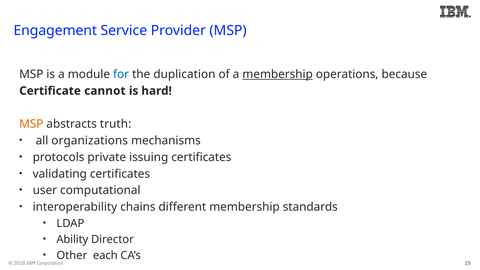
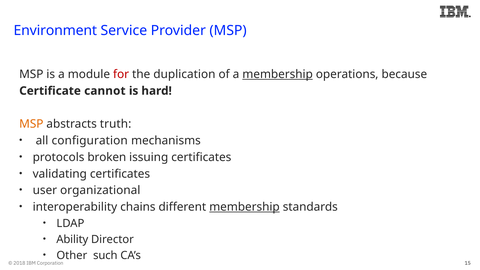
Engagement: Engagement -> Environment
for colour: blue -> red
organizations: organizations -> configuration
private: private -> broken
computational: computational -> organizational
membership at (244, 207) underline: none -> present
each: each -> such
